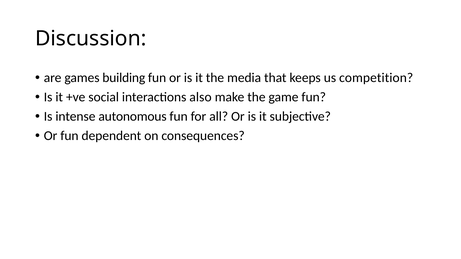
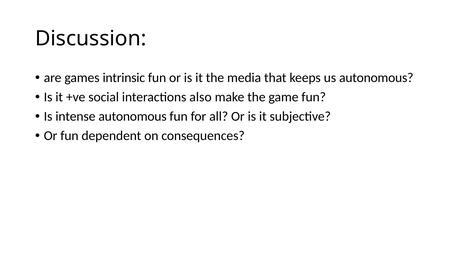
building: building -> intrinsic
us competition: competition -> autonomous
